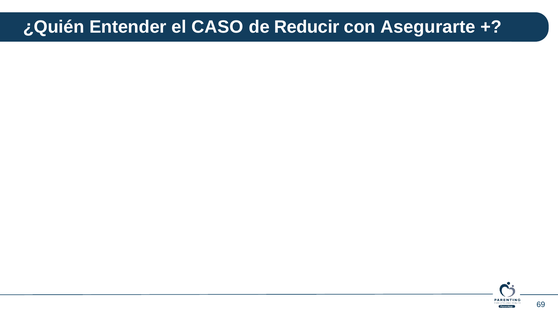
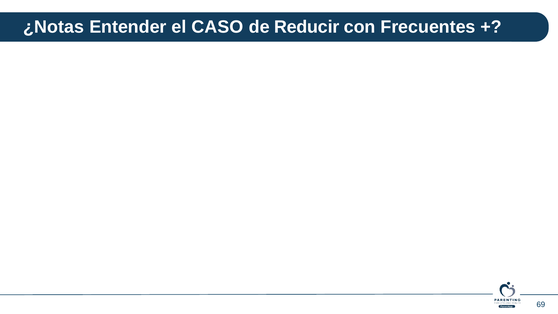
¿Quién: ¿Quién -> ¿Notas
Asegurarte: Asegurarte -> Frecuentes
